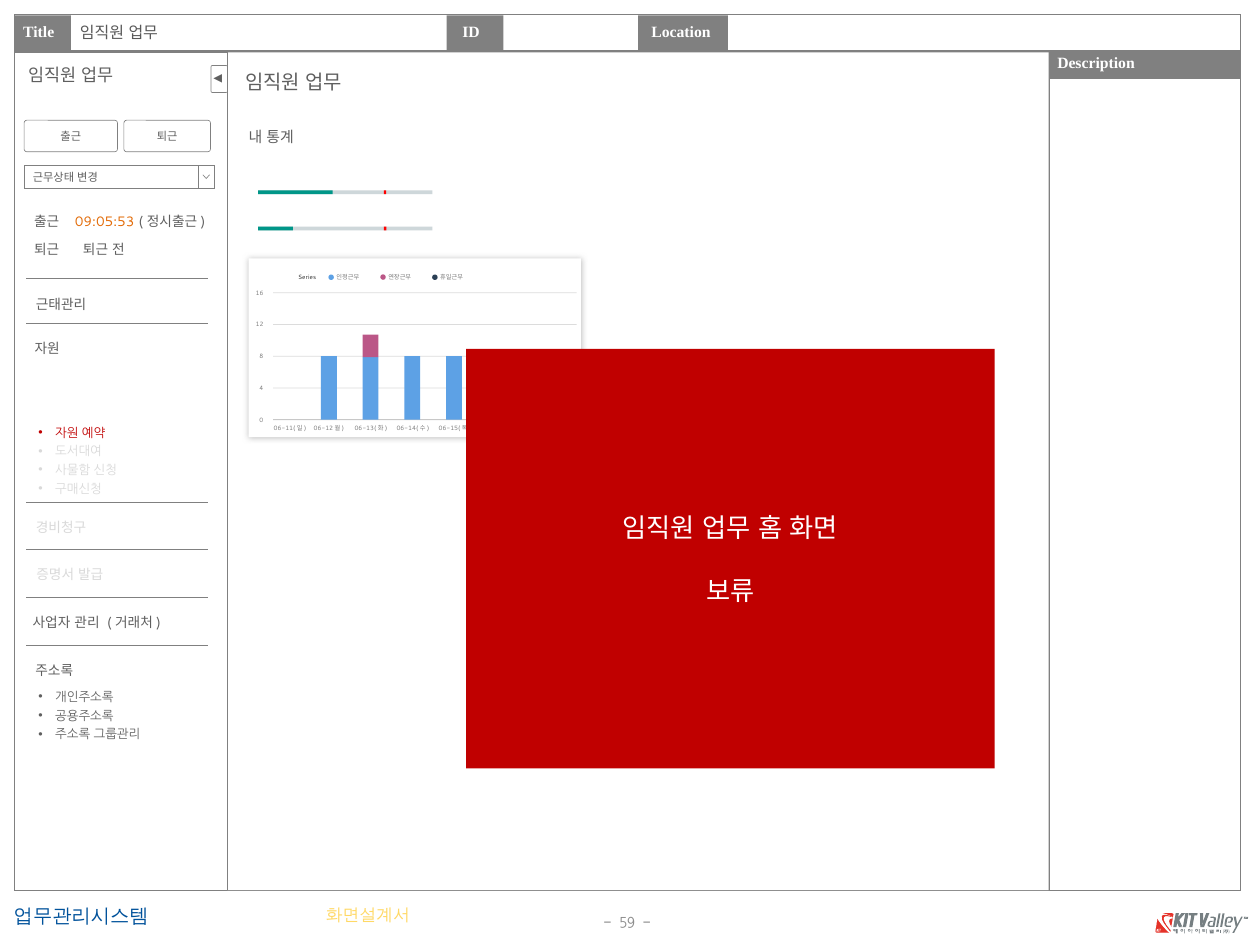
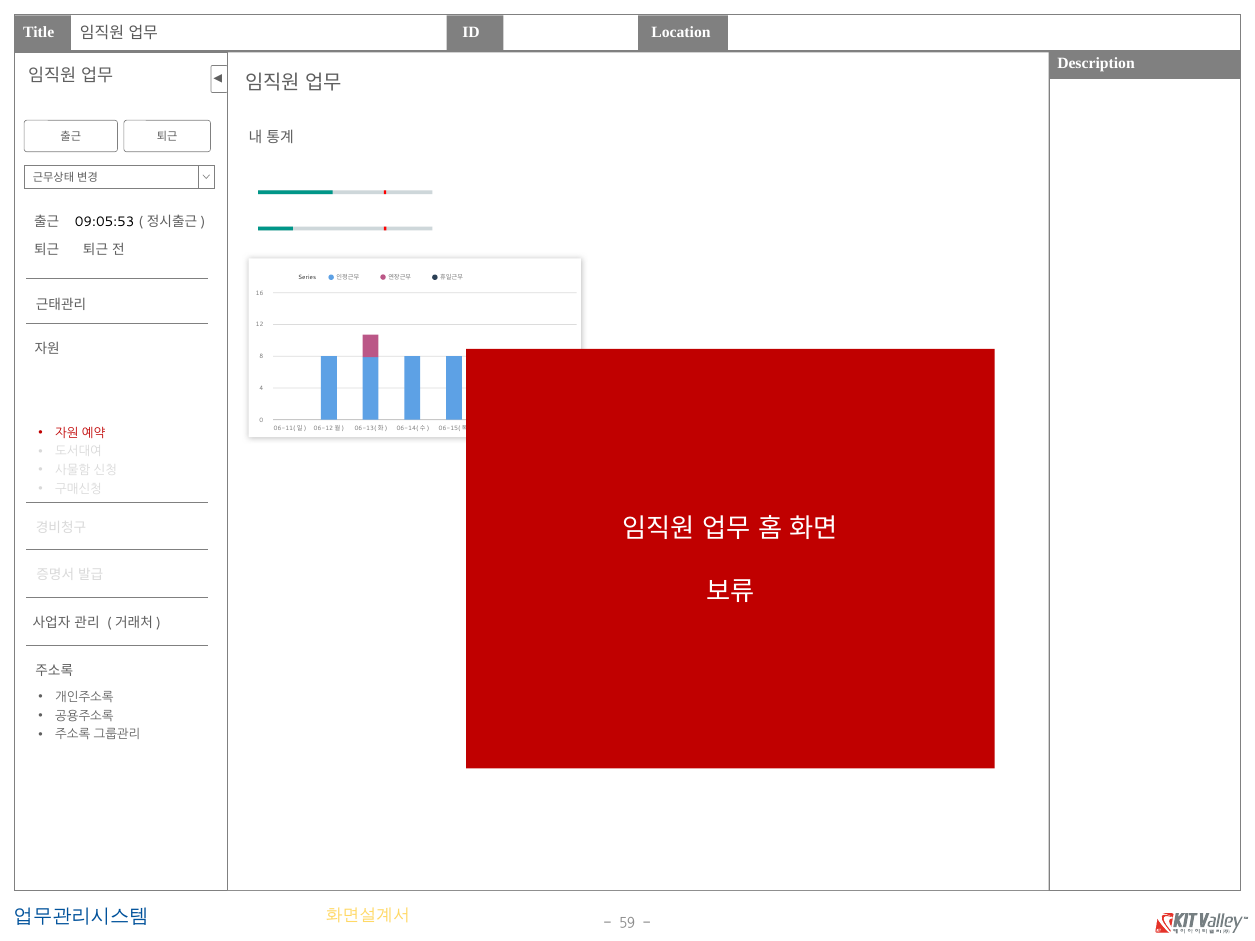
09:05:53 colour: orange -> black
